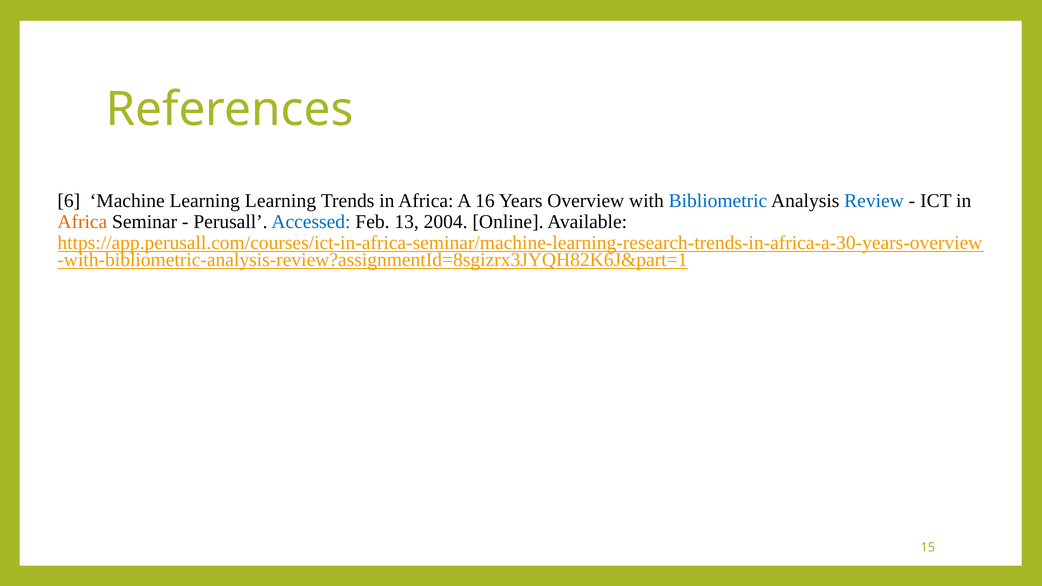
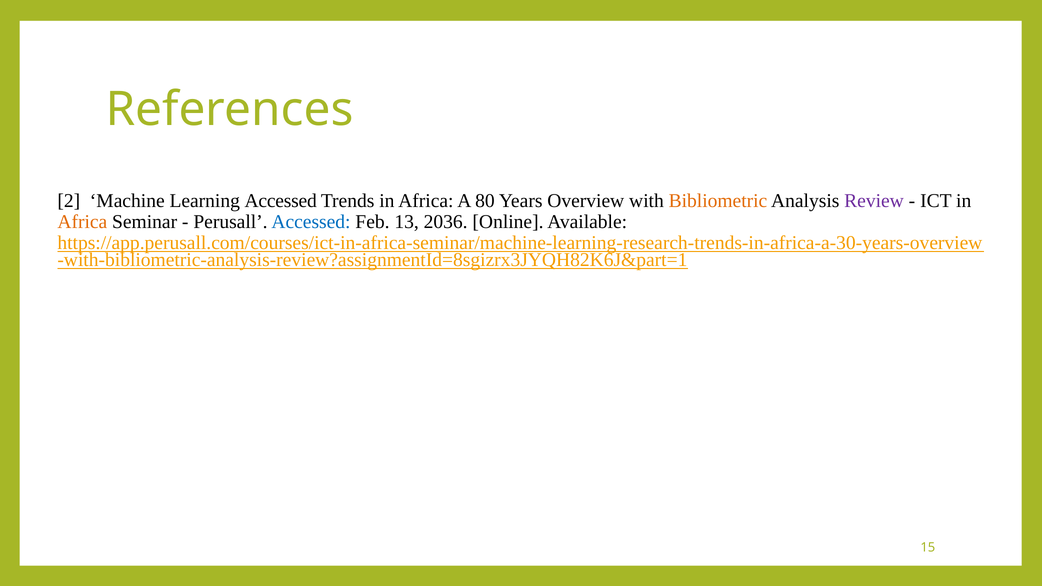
6: 6 -> 2
Learning Learning: Learning -> Accessed
16: 16 -> 80
Bibliometric colour: blue -> orange
Review colour: blue -> purple
2004: 2004 -> 2036
